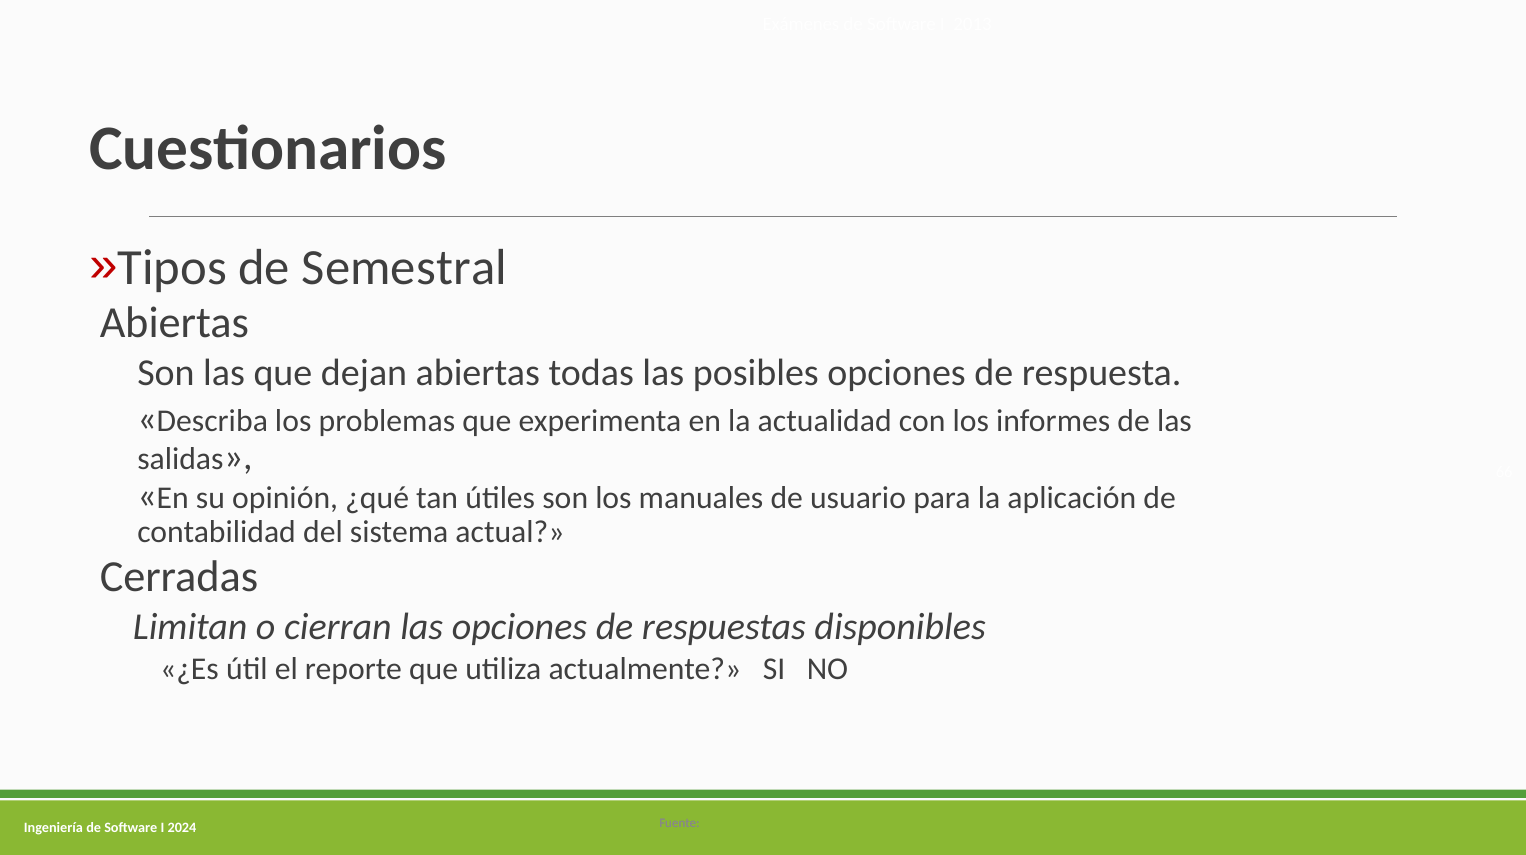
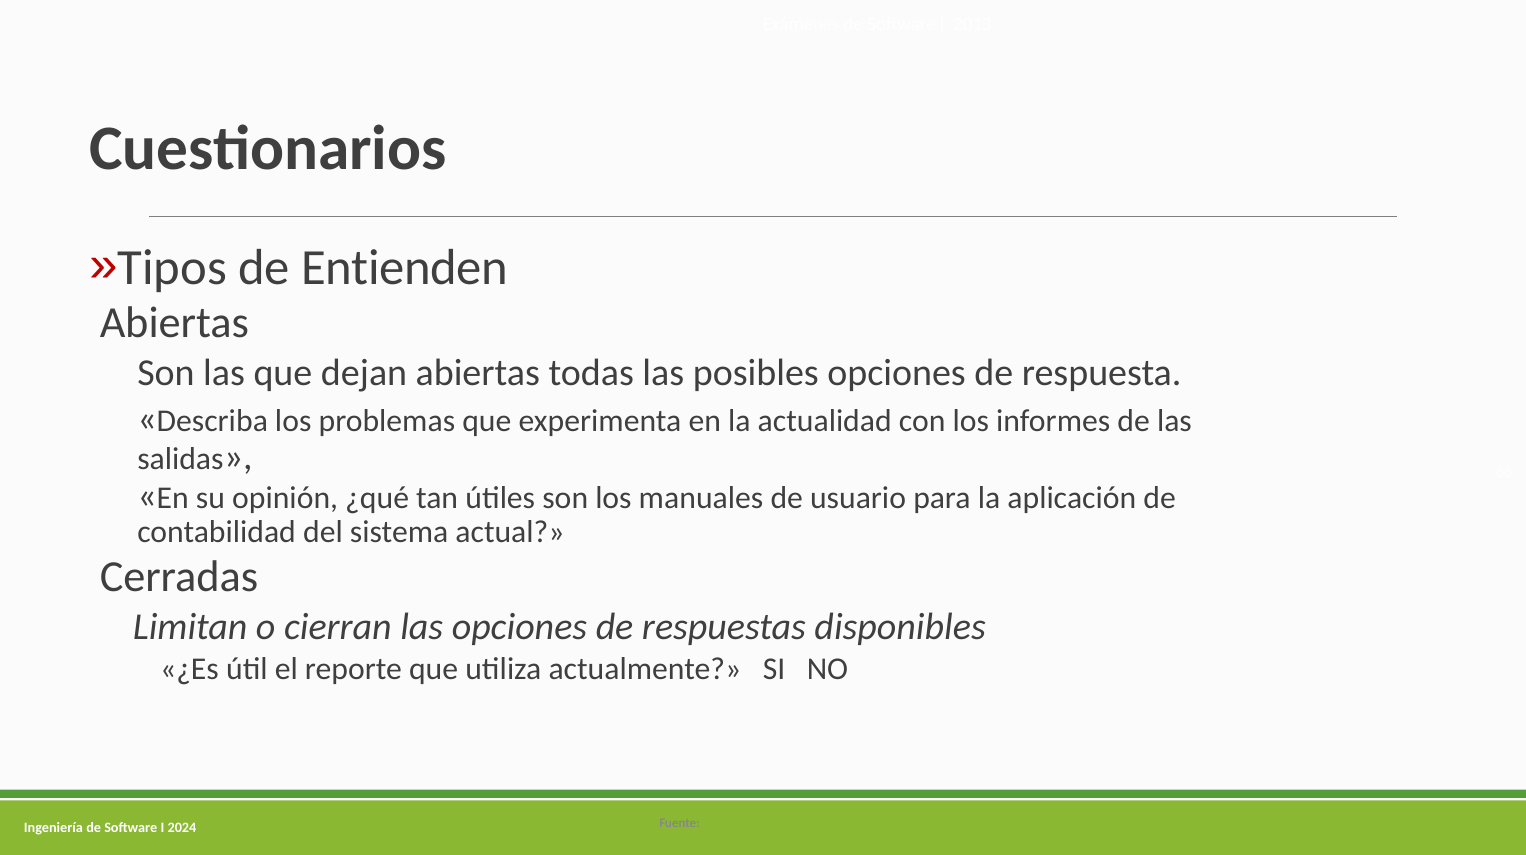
Semestral: Semestral -> Entienden
